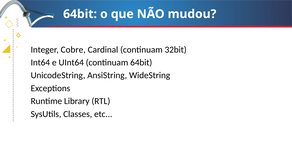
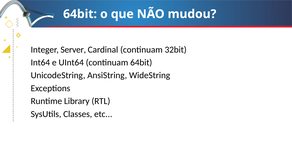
Cobre: Cobre -> Server
